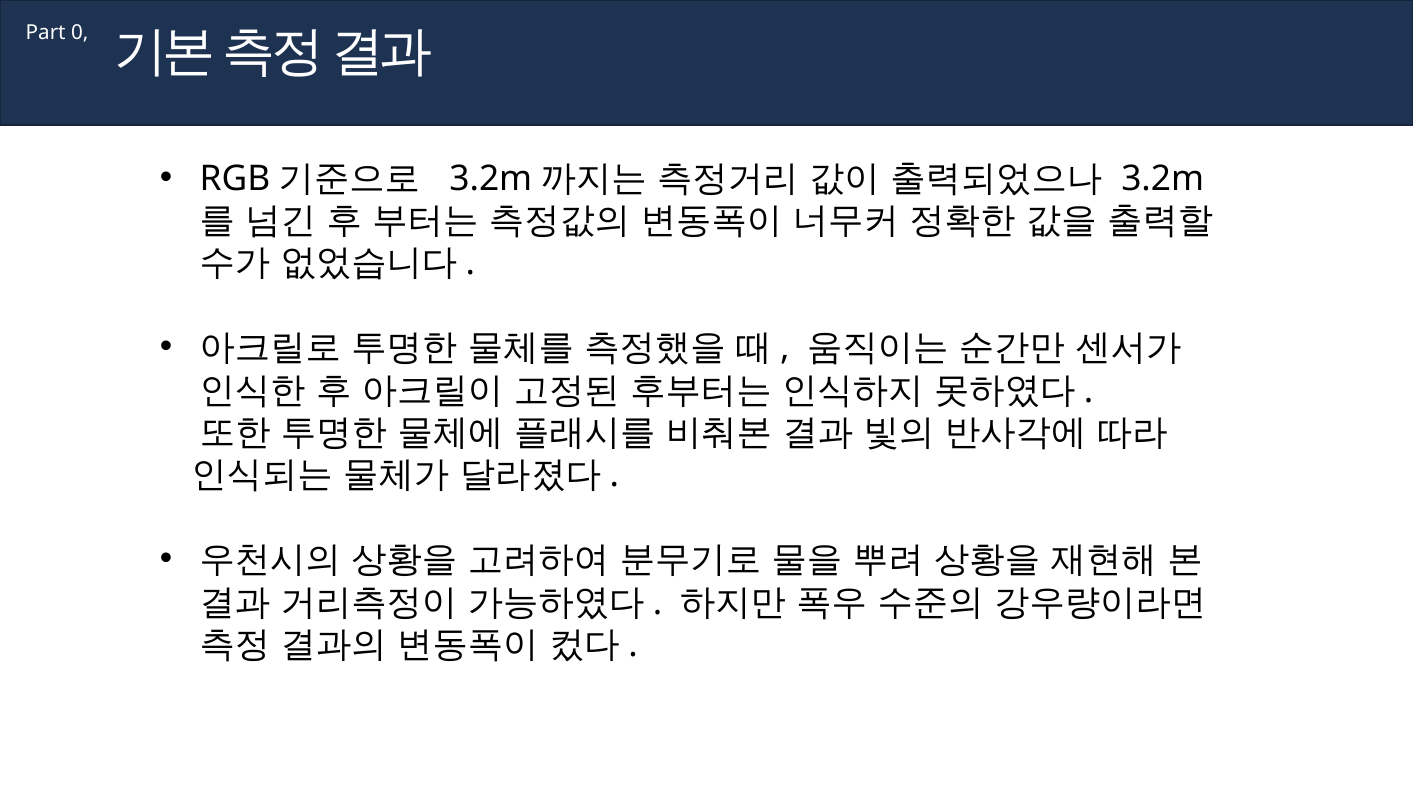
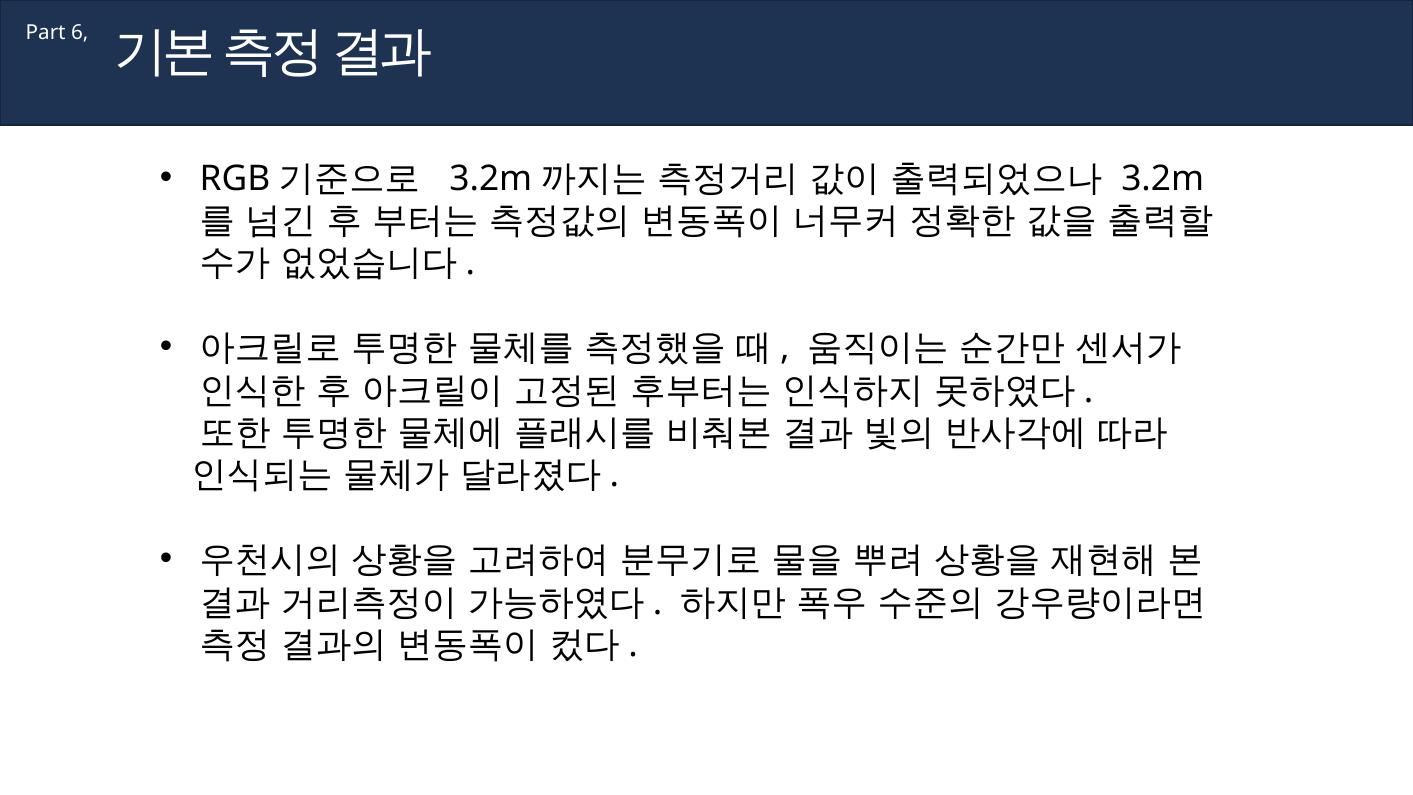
0: 0 -> 6
